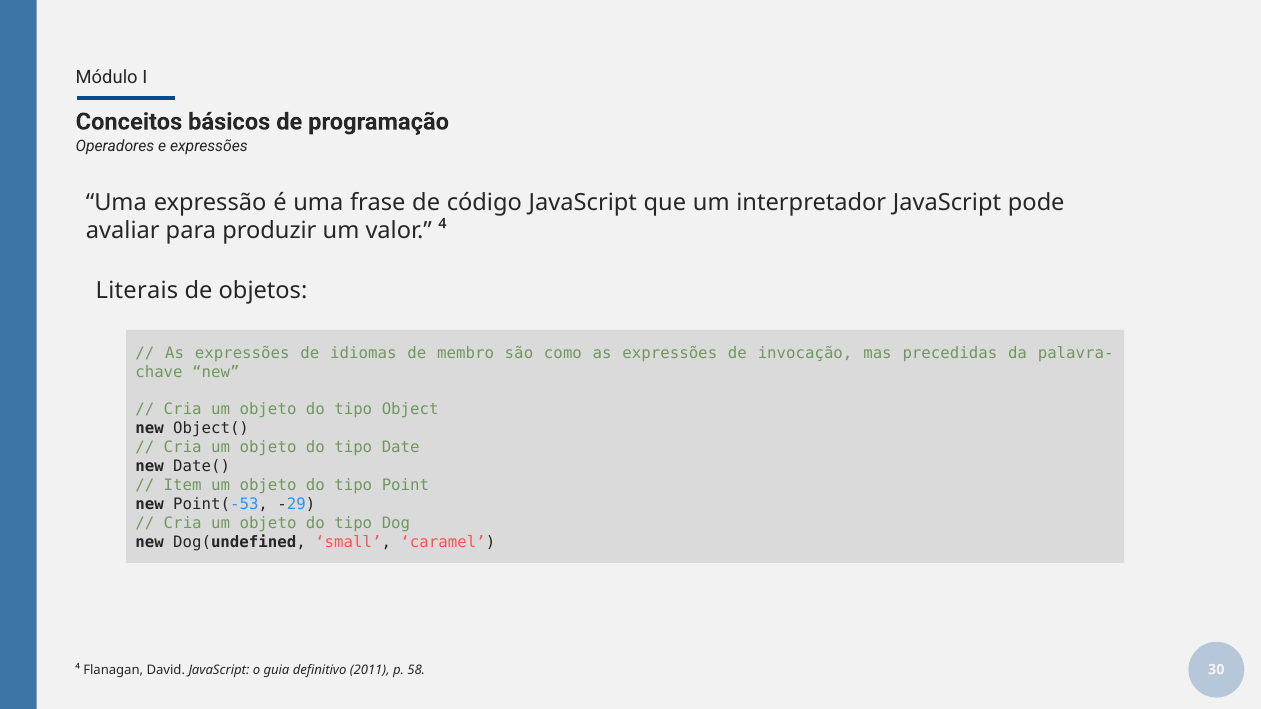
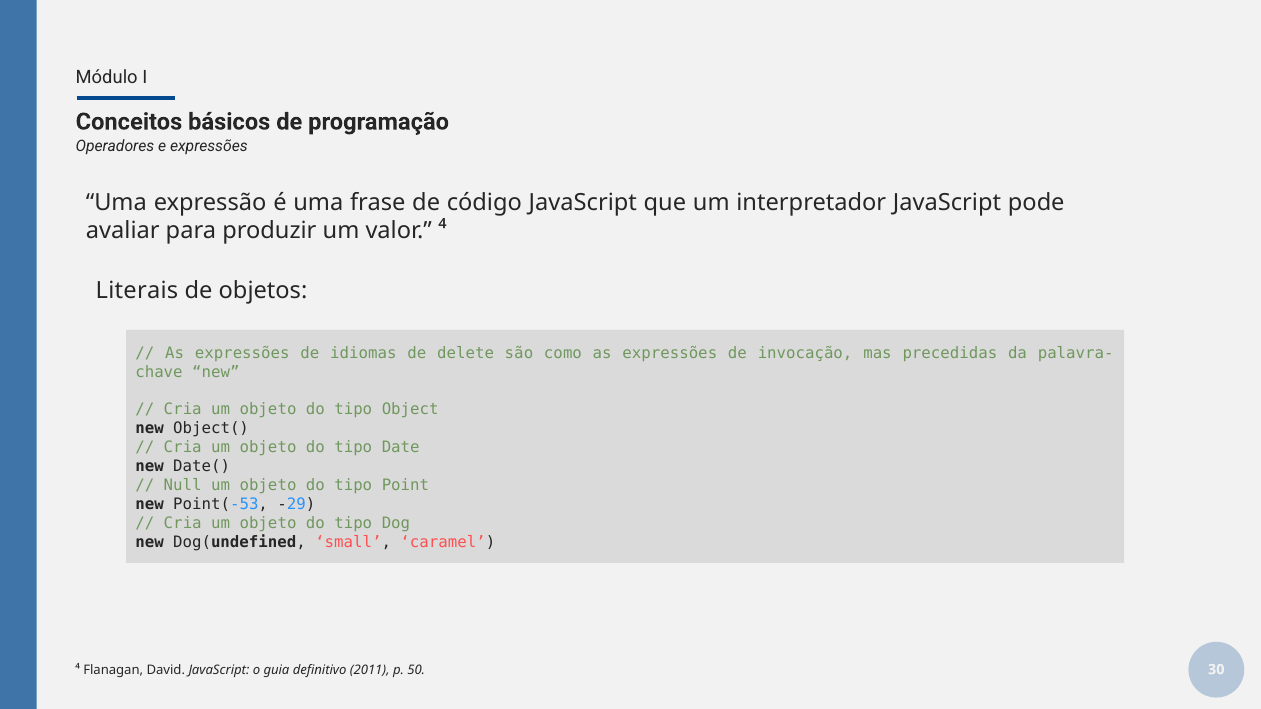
membro: membro -> delete
Item: Item -> Null
58: 58 -> 50
